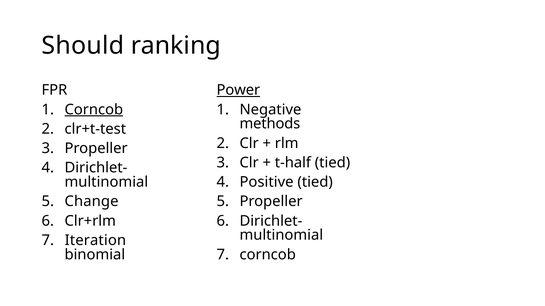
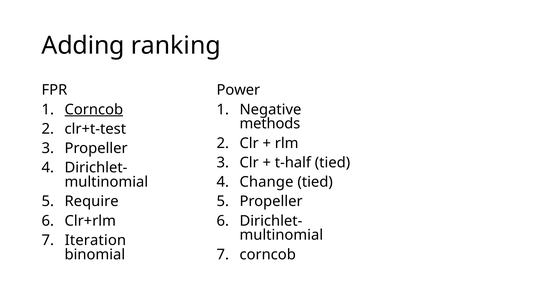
Should: Should -> Adding
Power underline: present -> none
Positive: Positive -> Change
Change: Change -> Require
